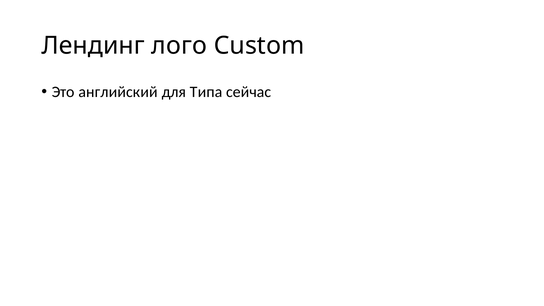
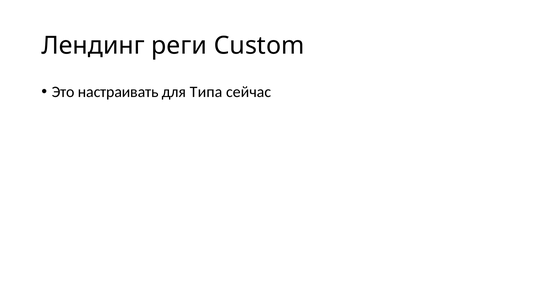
лого: лого -> реги
английский: английский -> настраивать
